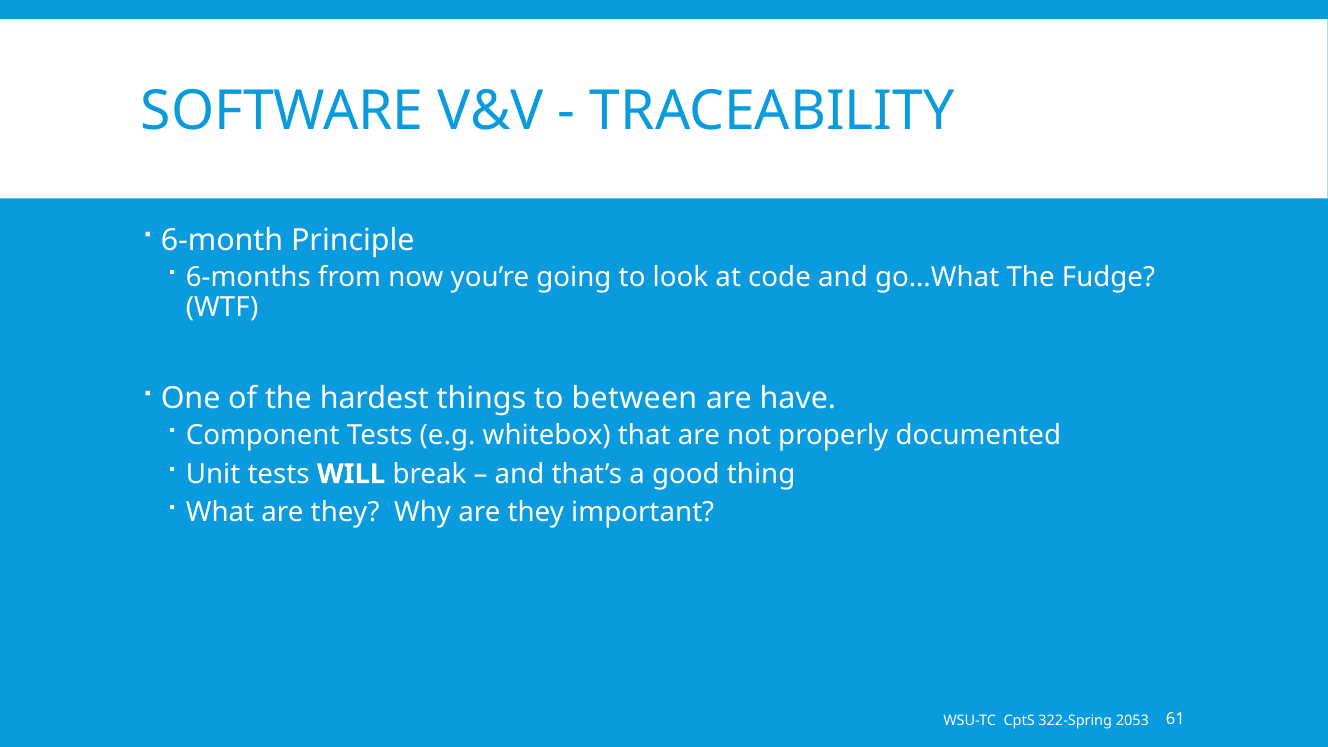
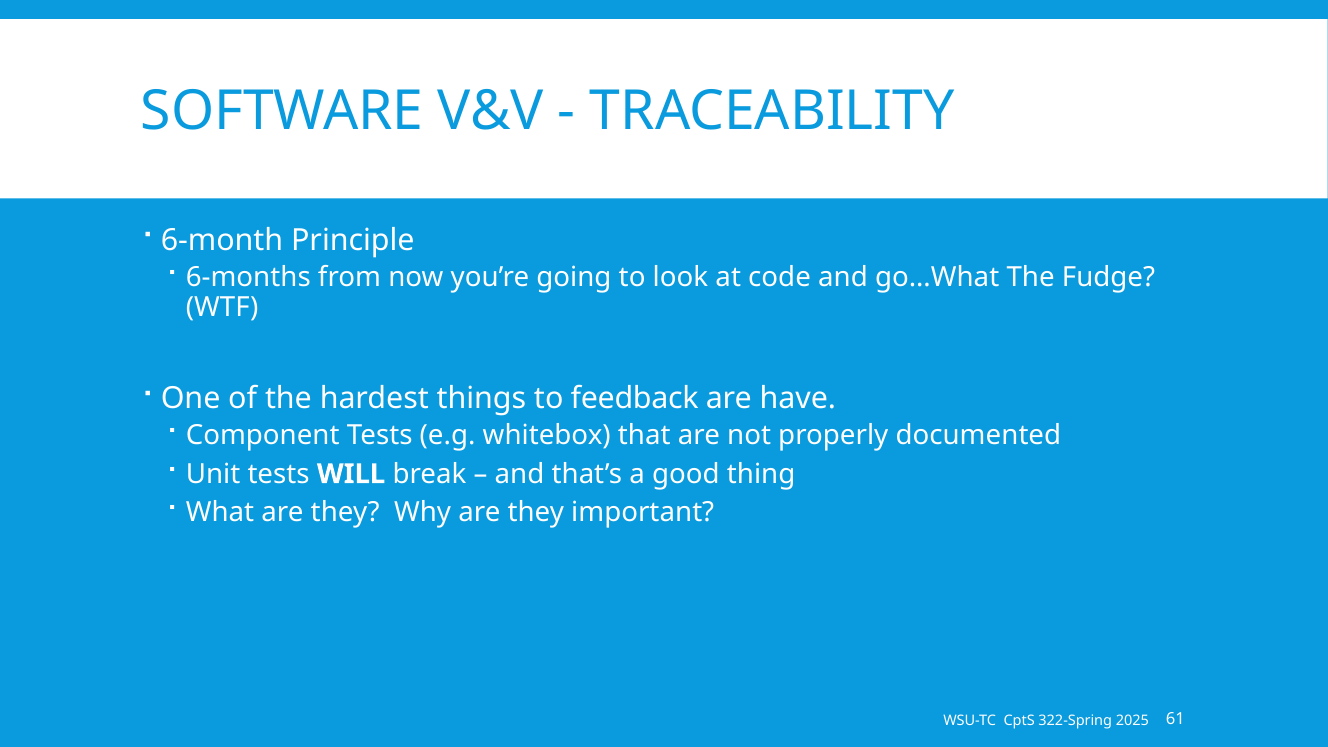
between: between -> feedback
2053: 2053 -> 2025
